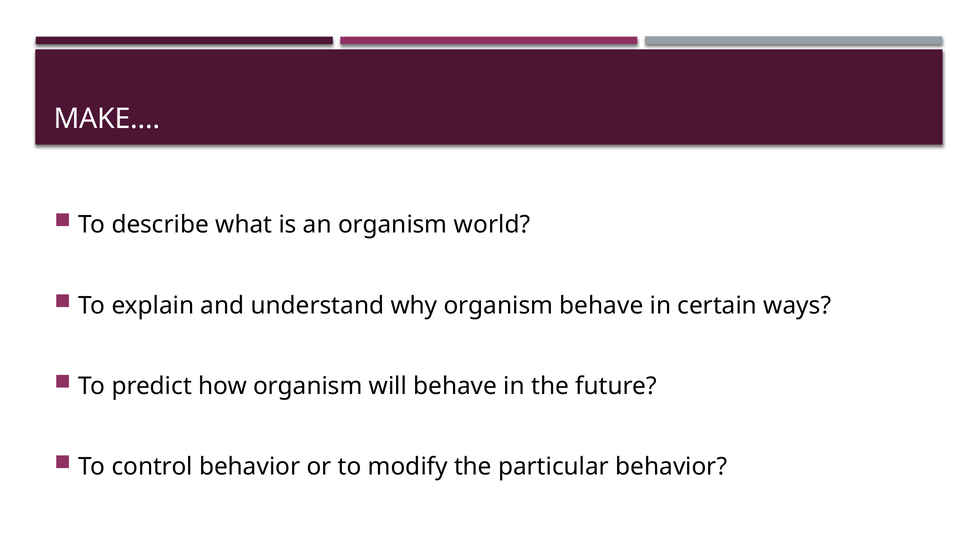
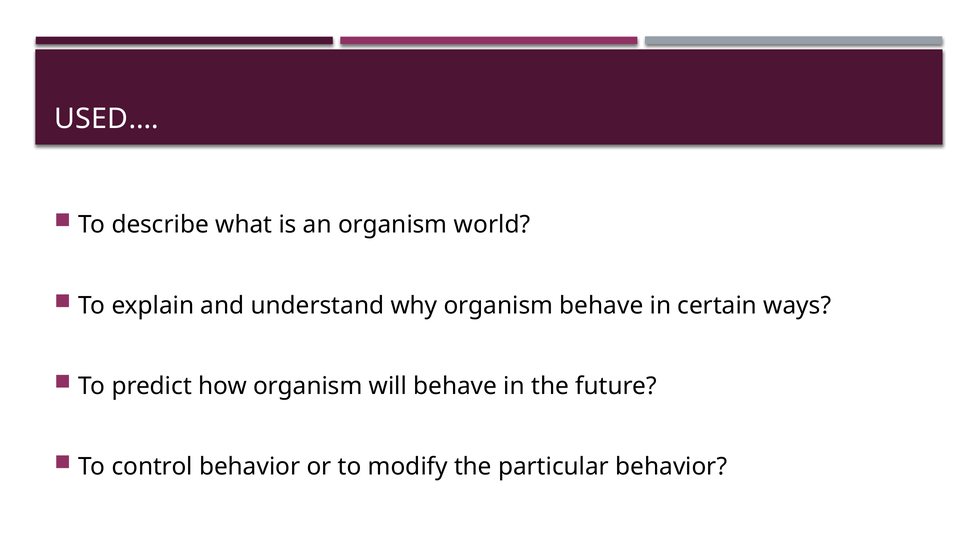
MAKE.…: MAKE.… -> USED.…
